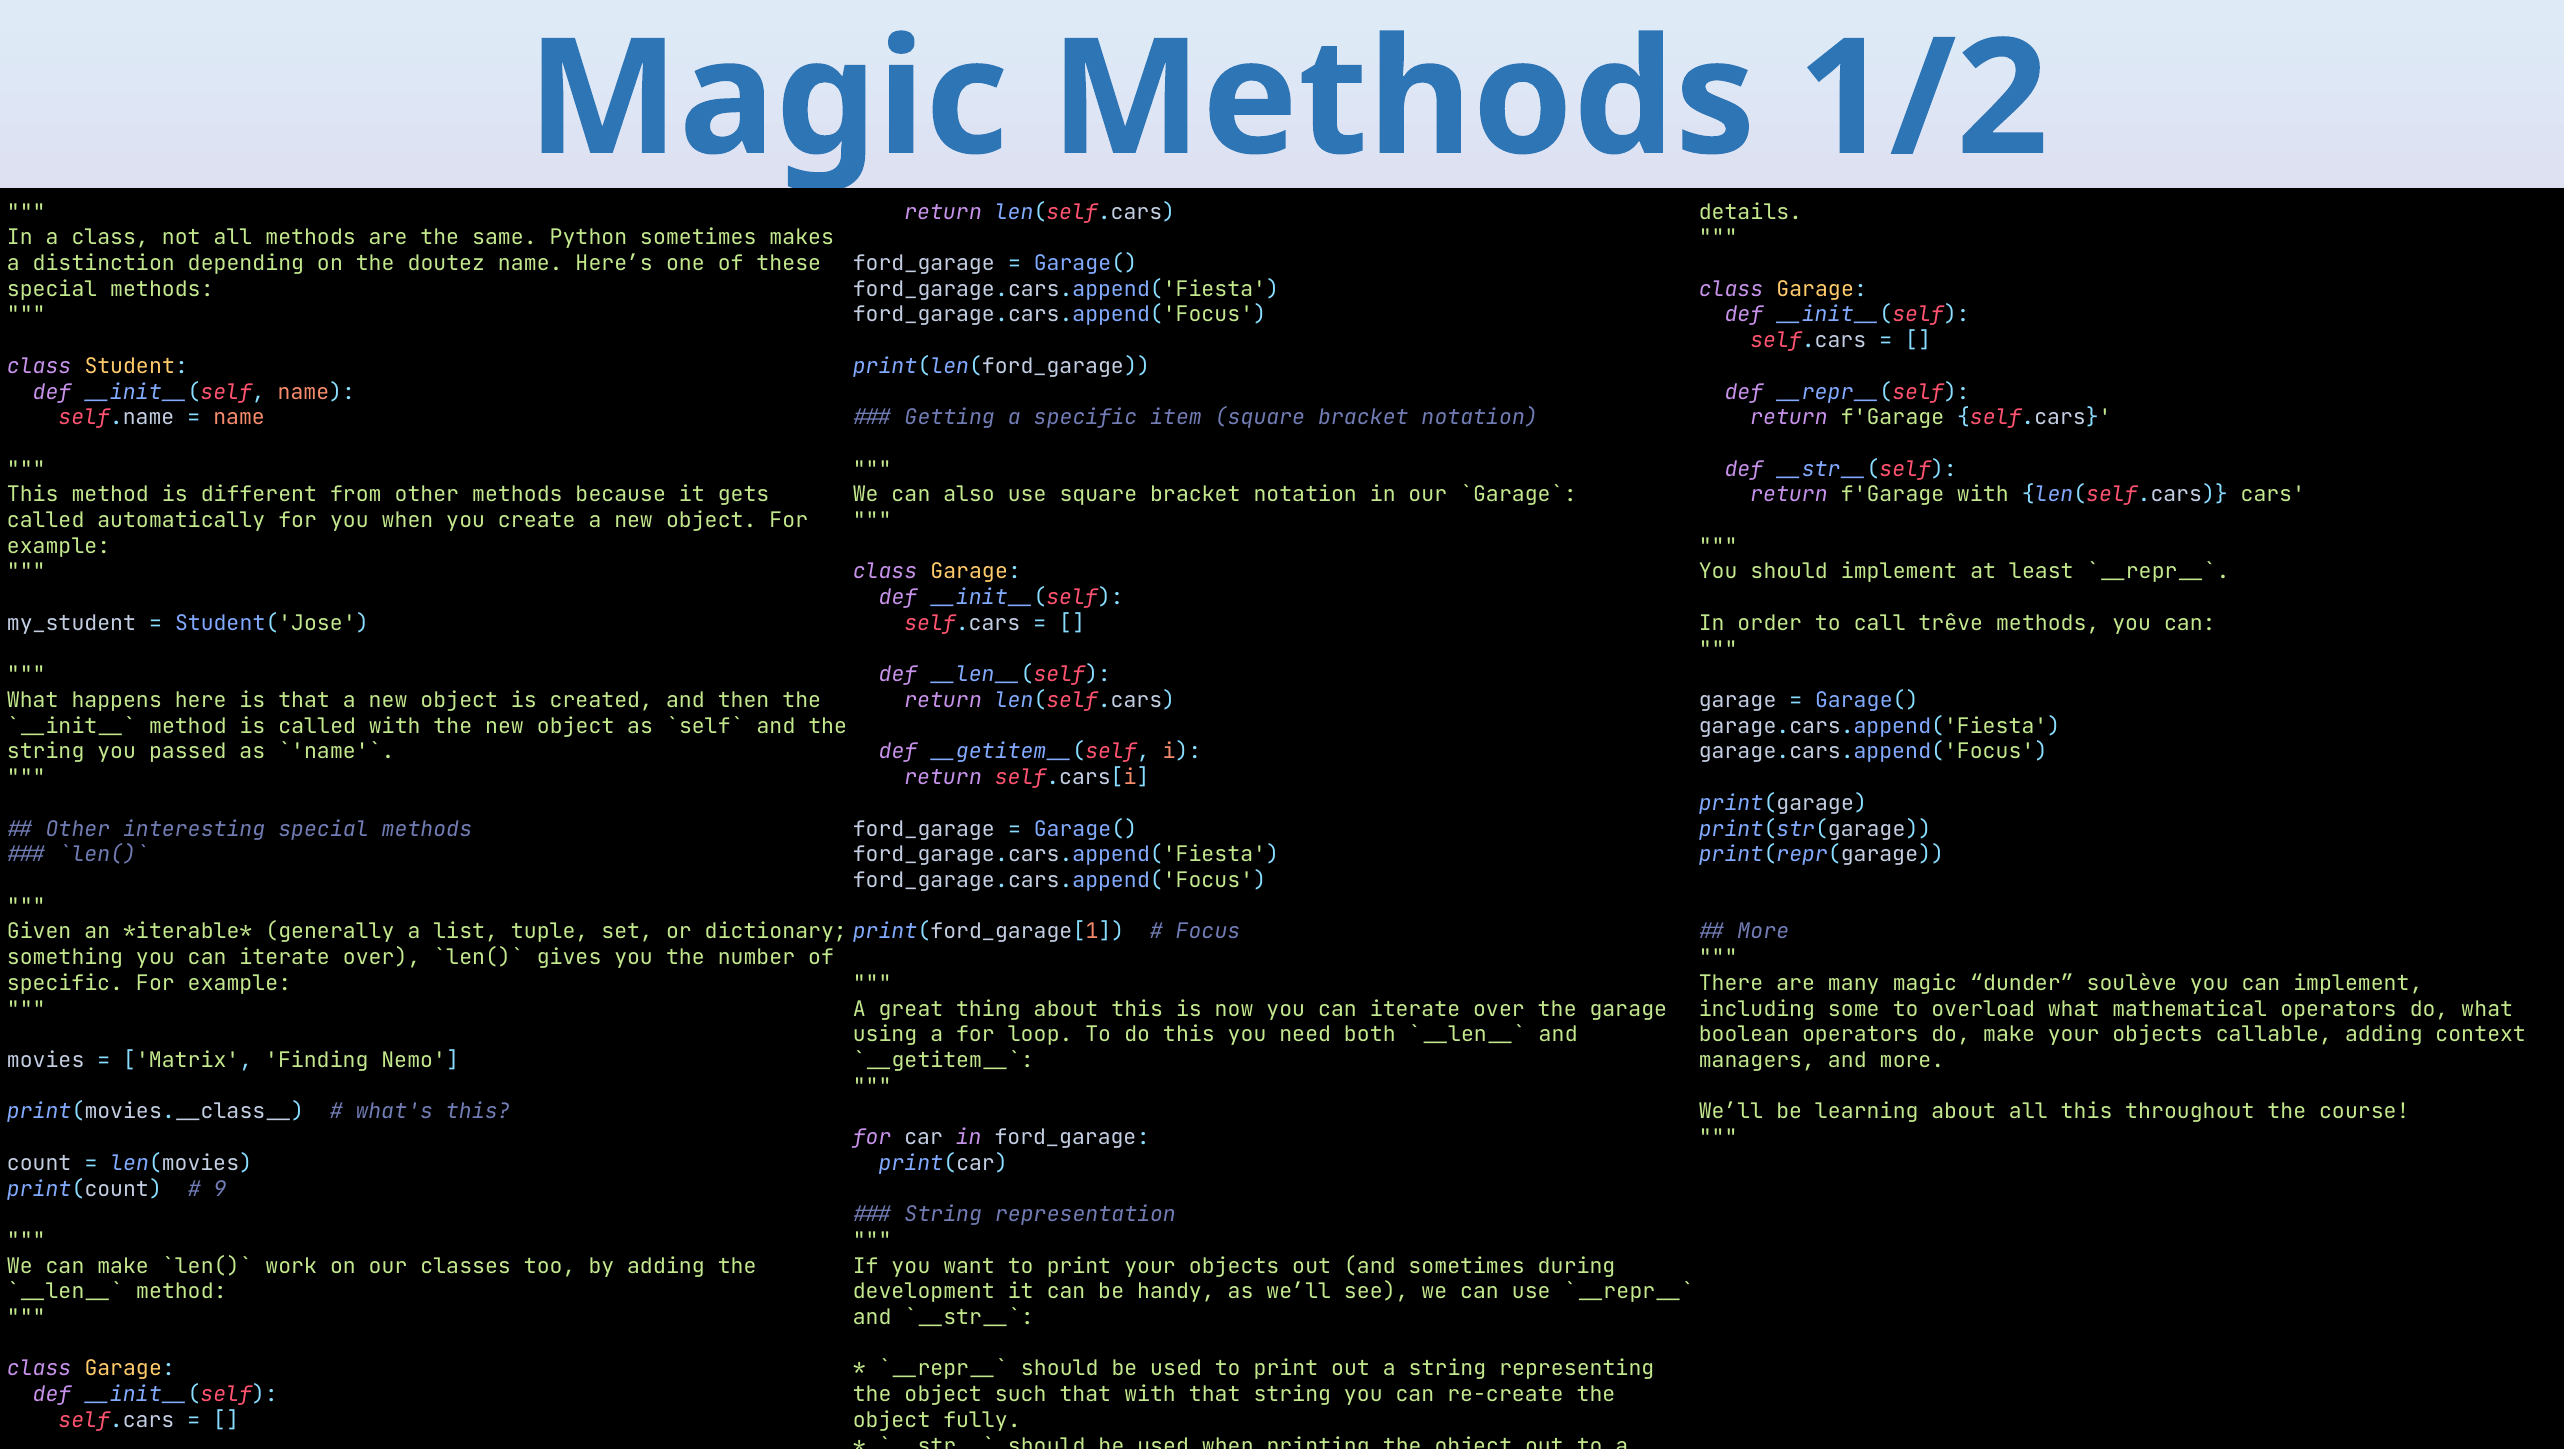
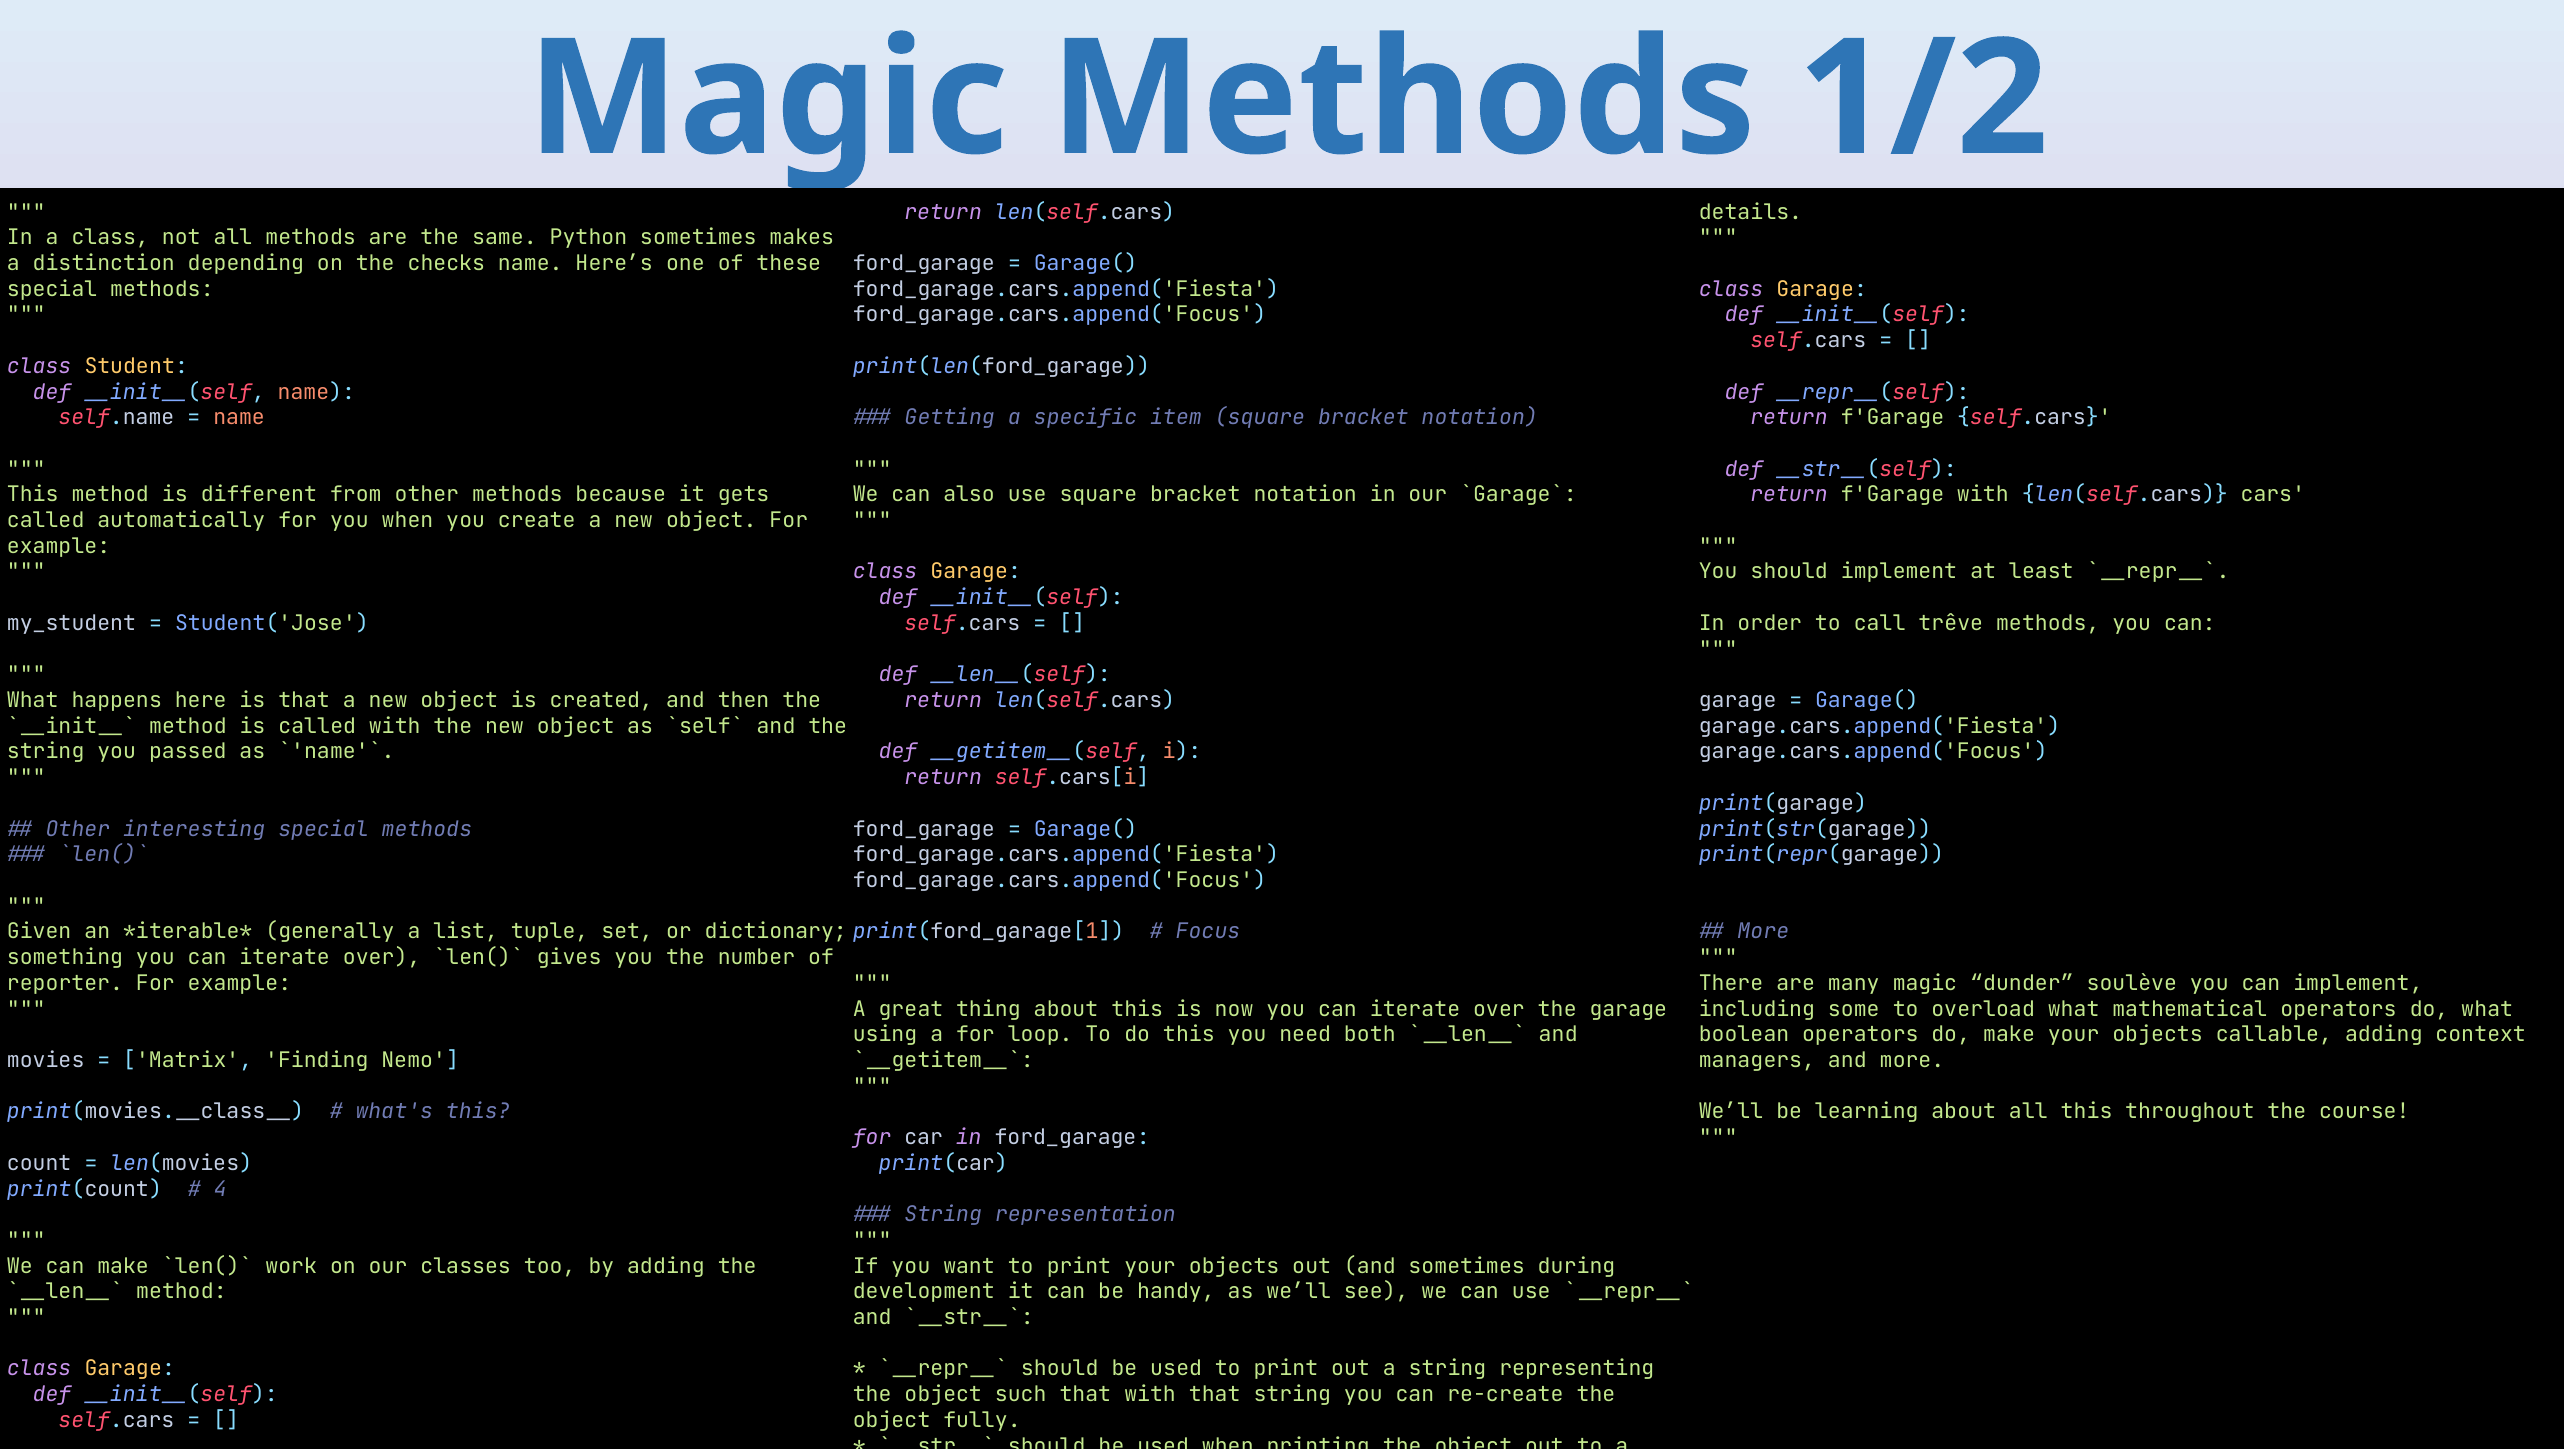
doutez: doutez -> checks
specific at (65, 983): specific -> reporter
9: 9 -> 4
